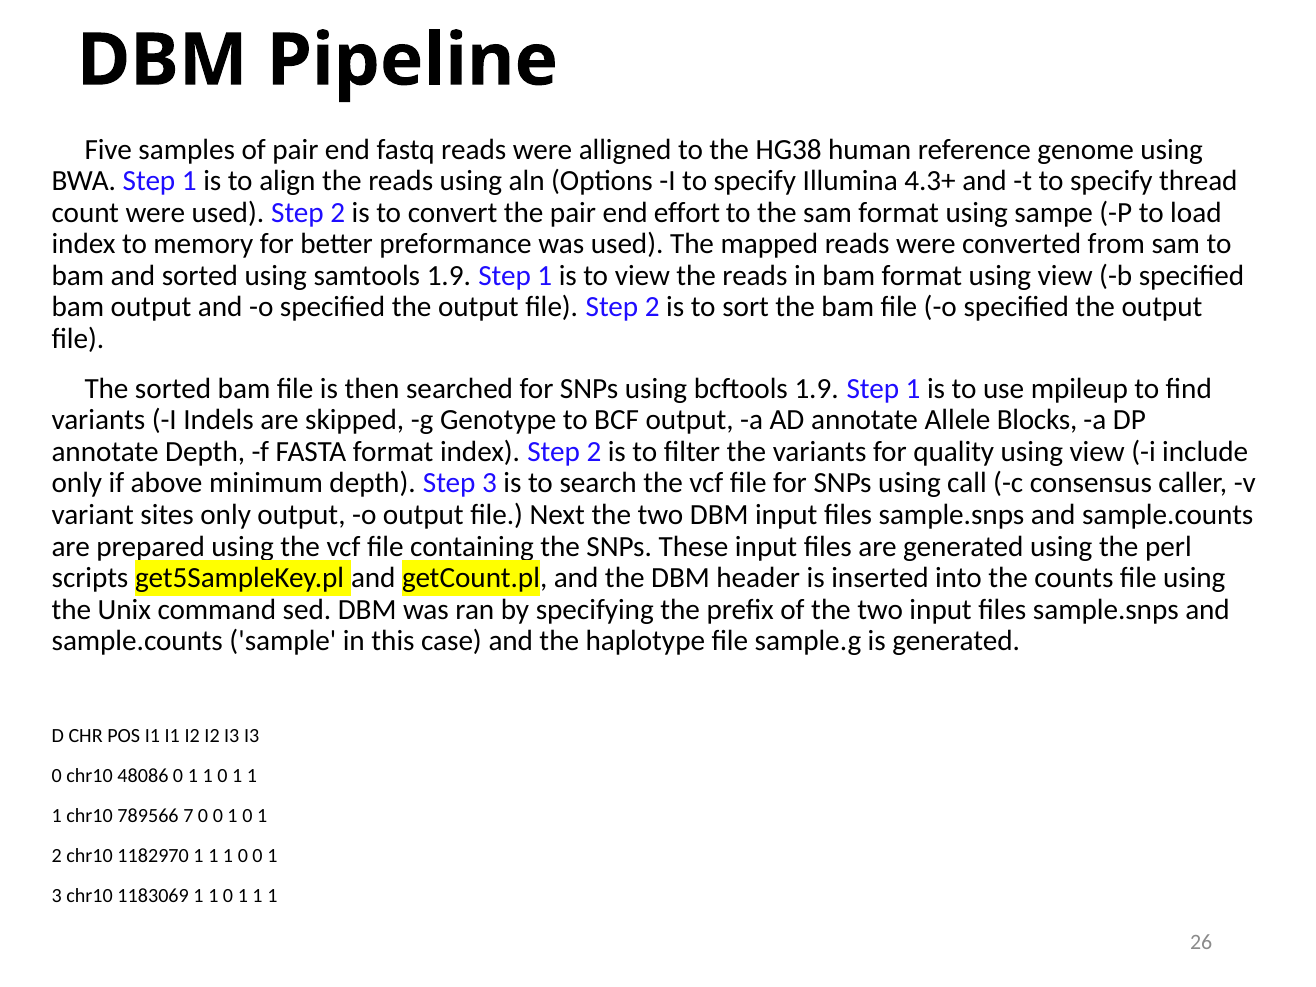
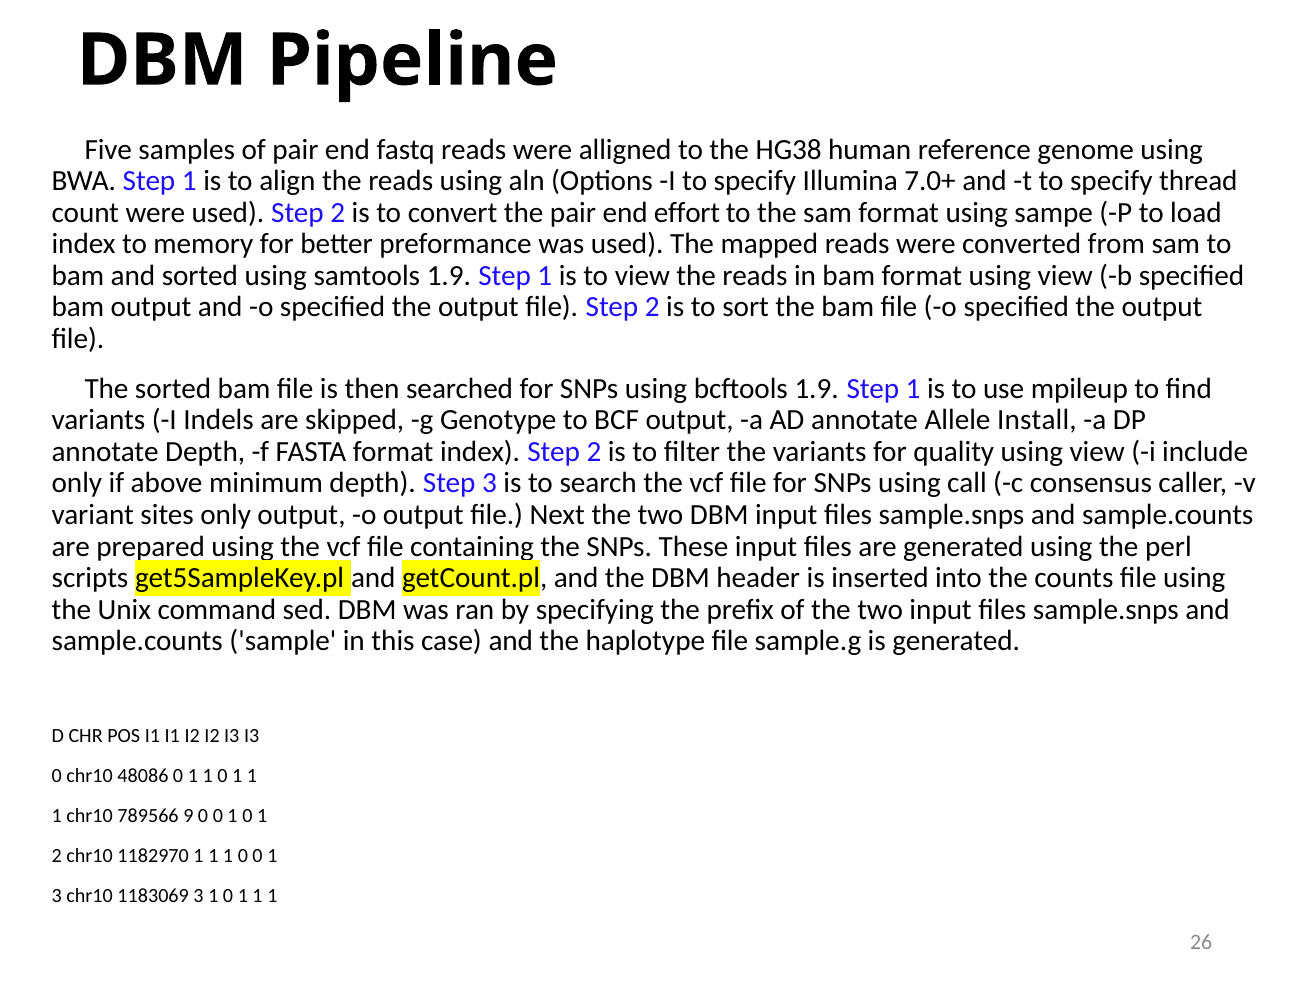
4.3+: 4.3+ -> 7.0+
Blocks: Blocks -> Install
7: 7 -> 9
1183069 1: 1 -> 3
